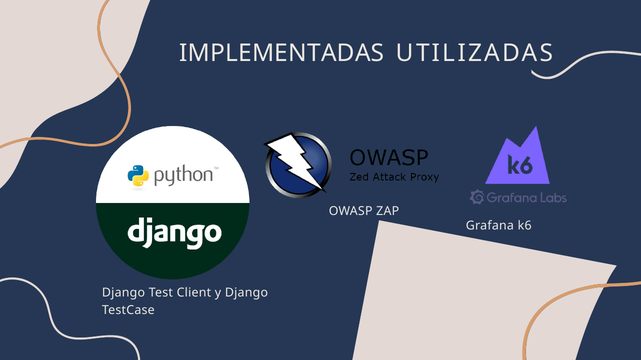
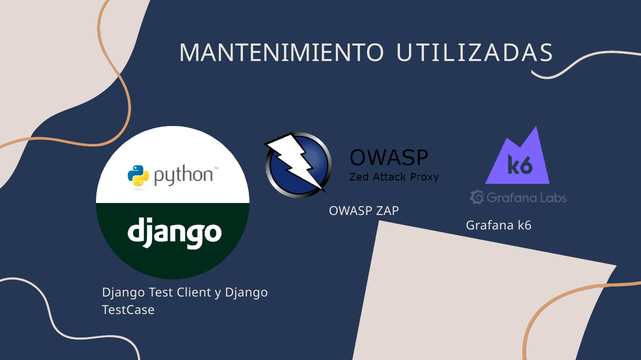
IMPLEMENTADAS: IMPLEMENTADAS -> MANTENIMIENTO
